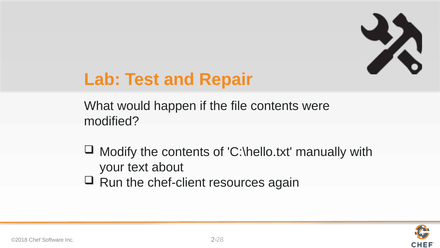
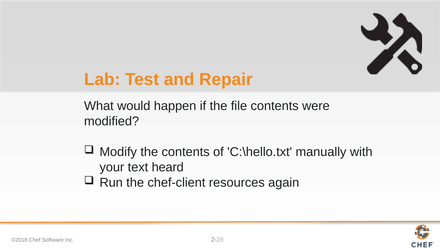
about: about -> heard
